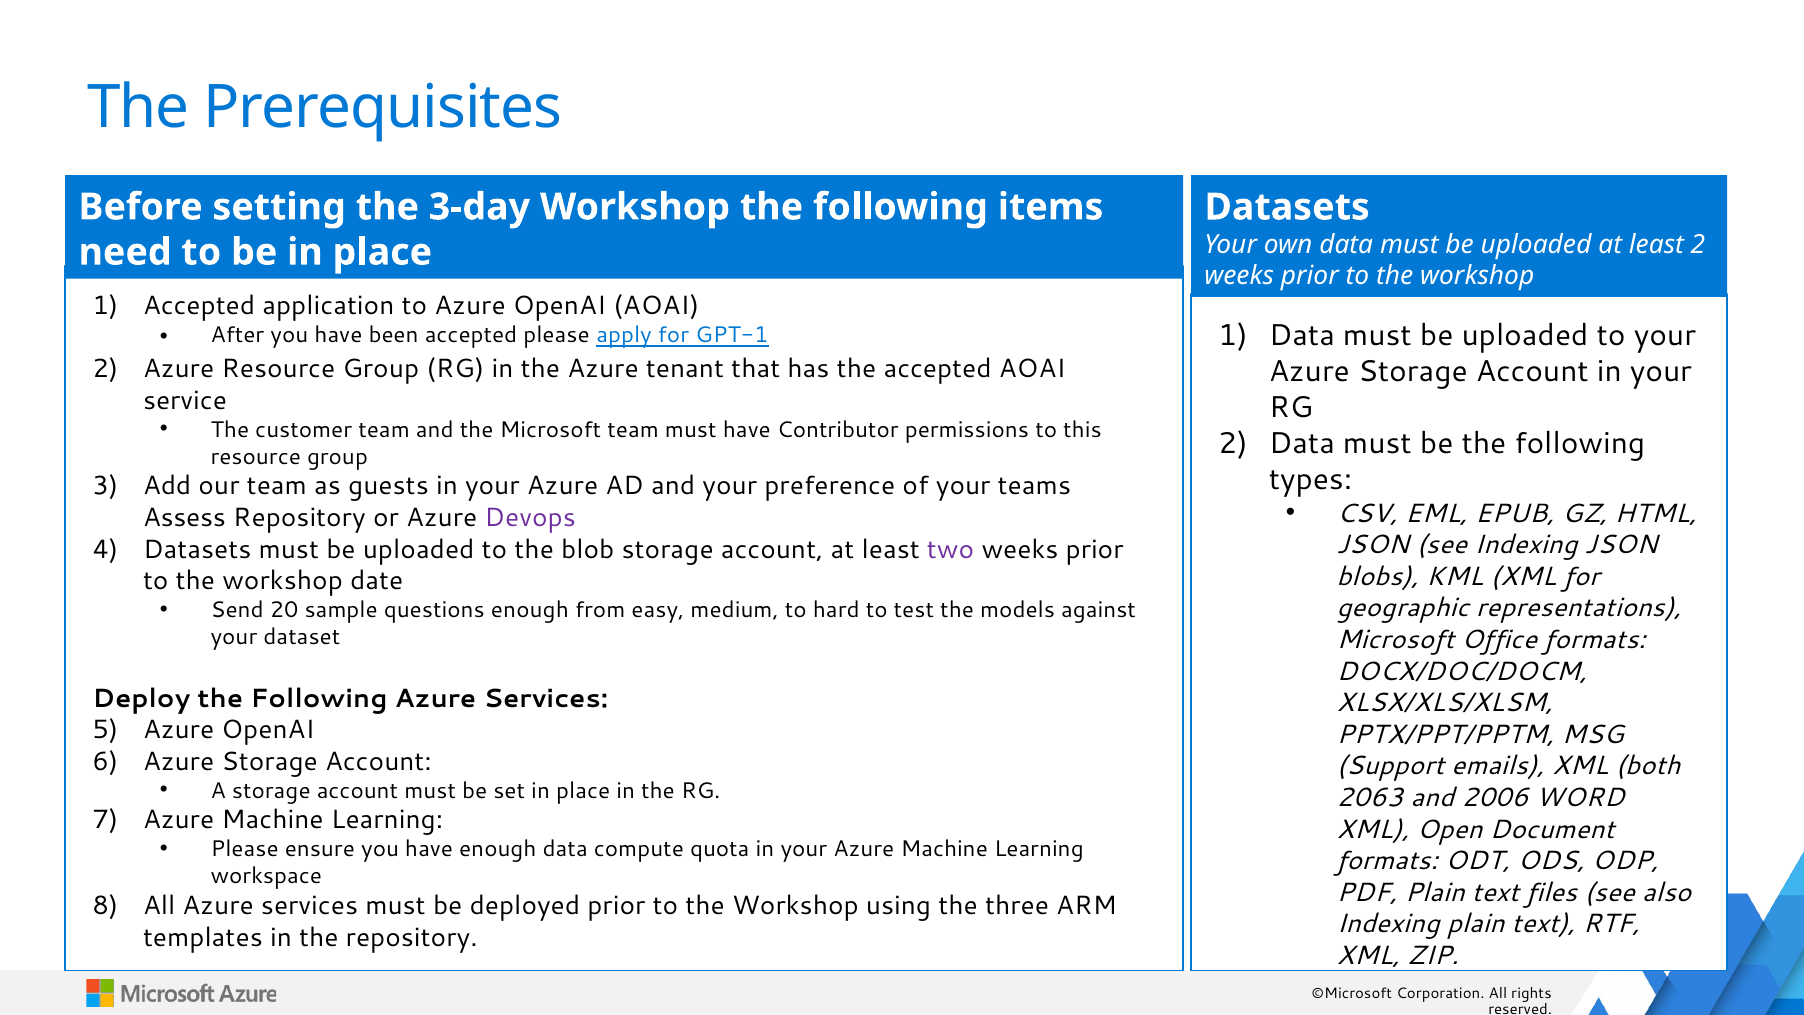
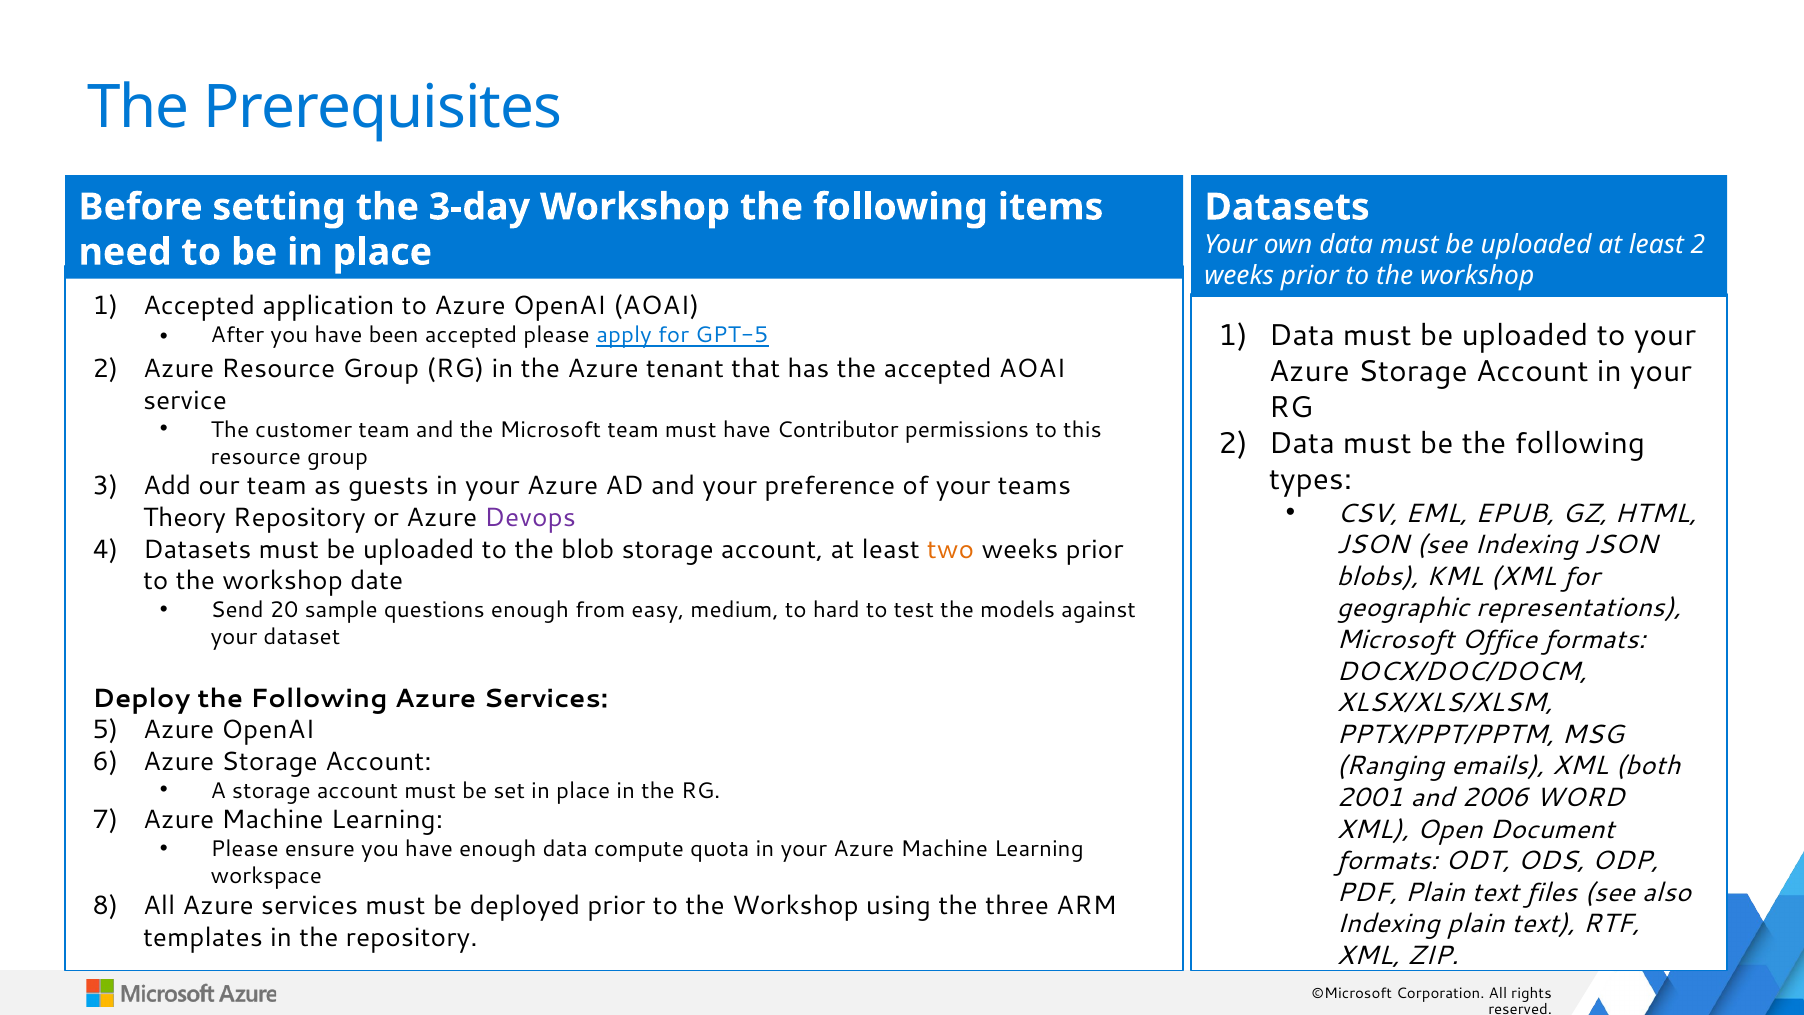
GPT-1: GPT-1 -> GPT-5
Assess: Assess -> Theory
two colour: purple -> orange
Support: Support -> Ranging
2063: 2063 -> 2001
